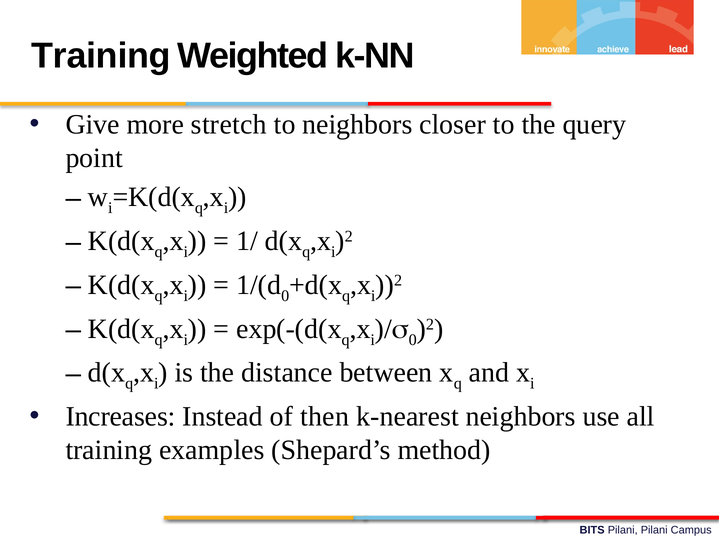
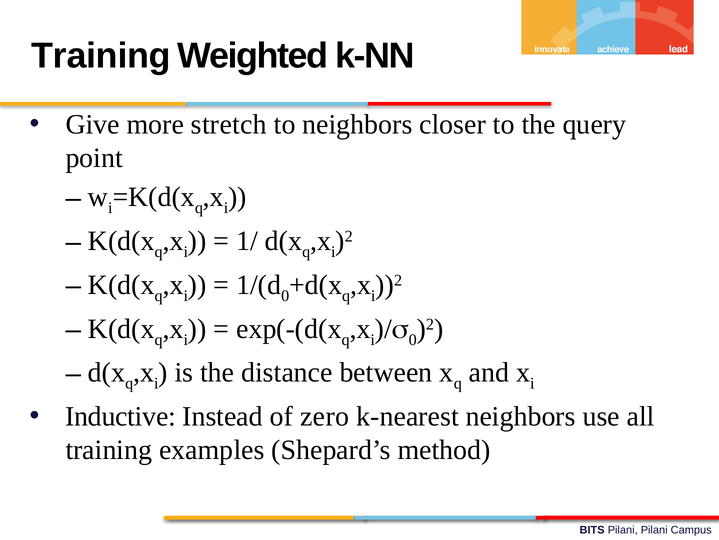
Increases: Increases -> Inductive
then: then -> zero
